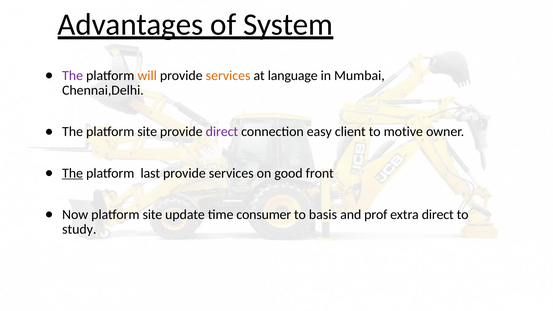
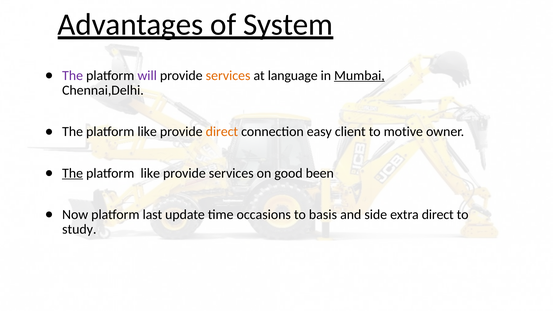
will colour: orange -> purple
Mumbai underline: none -> present
site at (147, 132): site -> like
direct at (222, 132) colour: purple -> orange
last at (150, 173): last -> like
front: front -> been
Now platform site: site -> last
consumer: consumer -> occasions
prof: prof -> side
